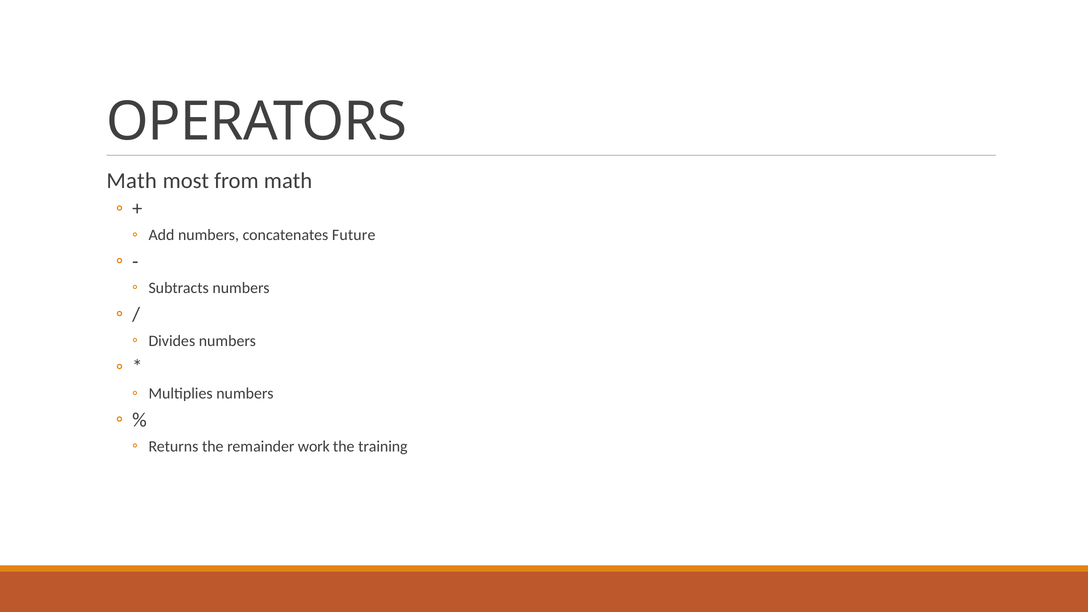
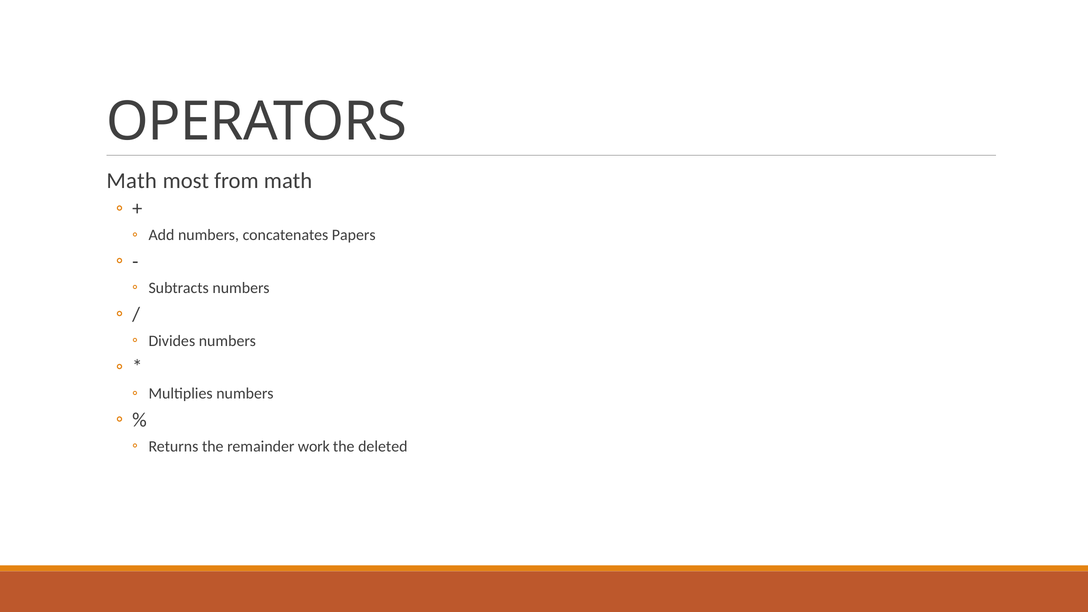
Future: Future -> Papers
training: training -> deleted
